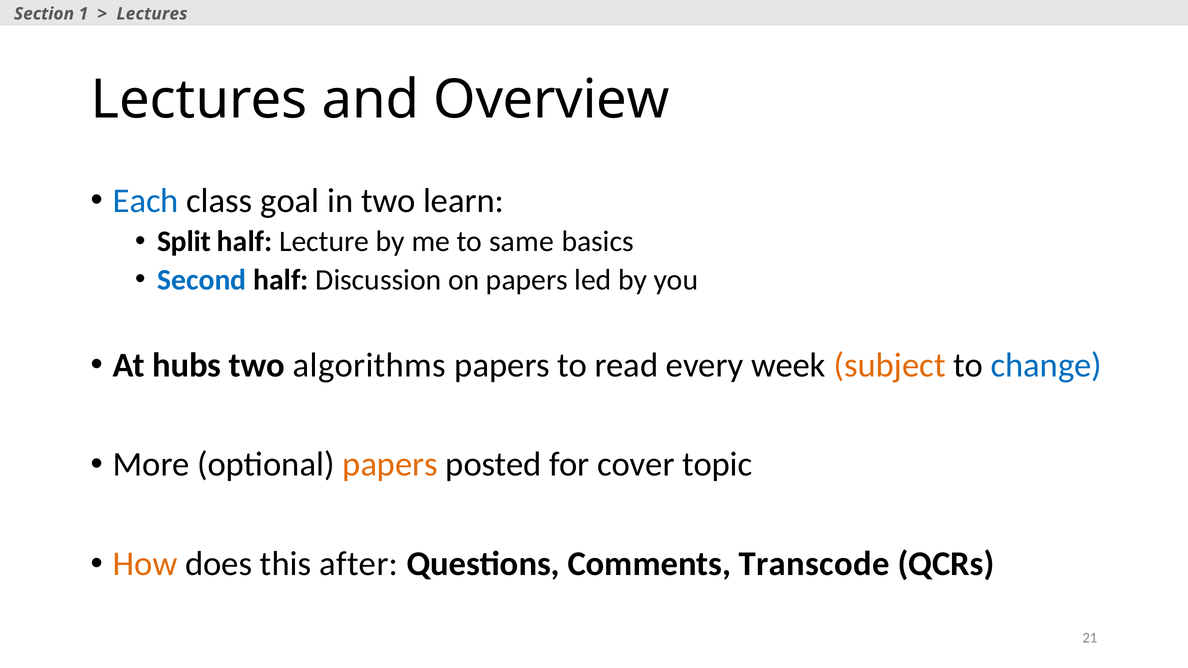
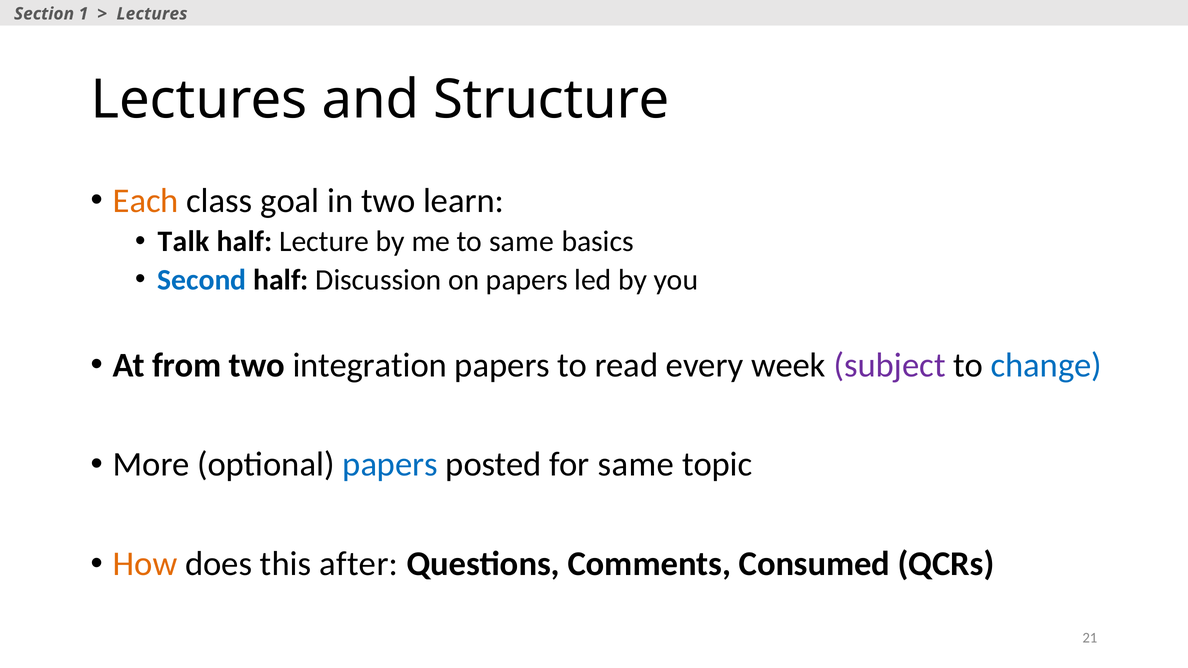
Overview: Overview -> Structure
Each colour: blue -> orange
Split: Split -> Talk
hubs: hubs -> from
algorithms: algorithms -> integration
subject colour: orange -> purple
papers at (390, 465) colour: orange -> blue
for cover: cover -> same
Transcode: Transcode -> Consumed
